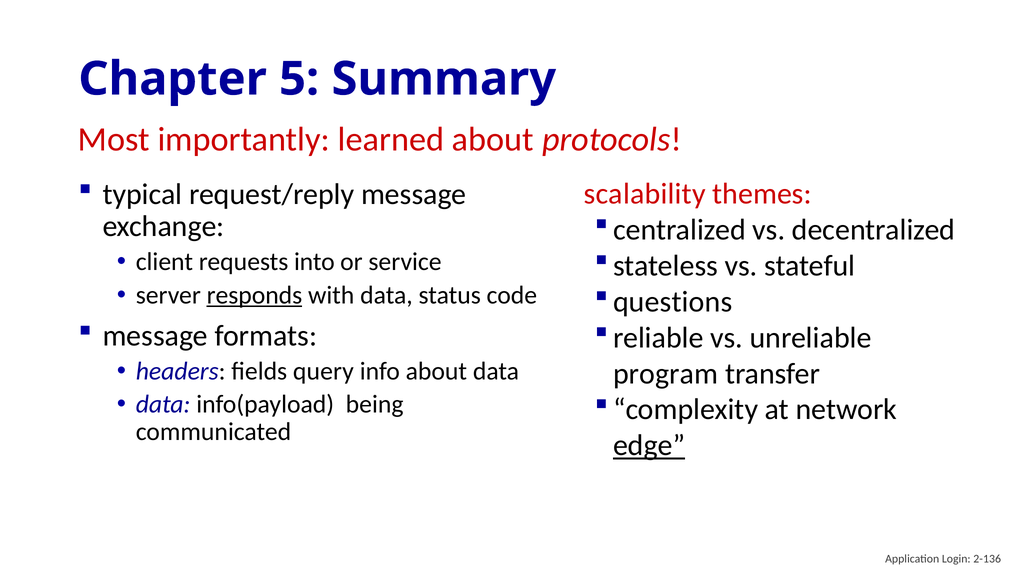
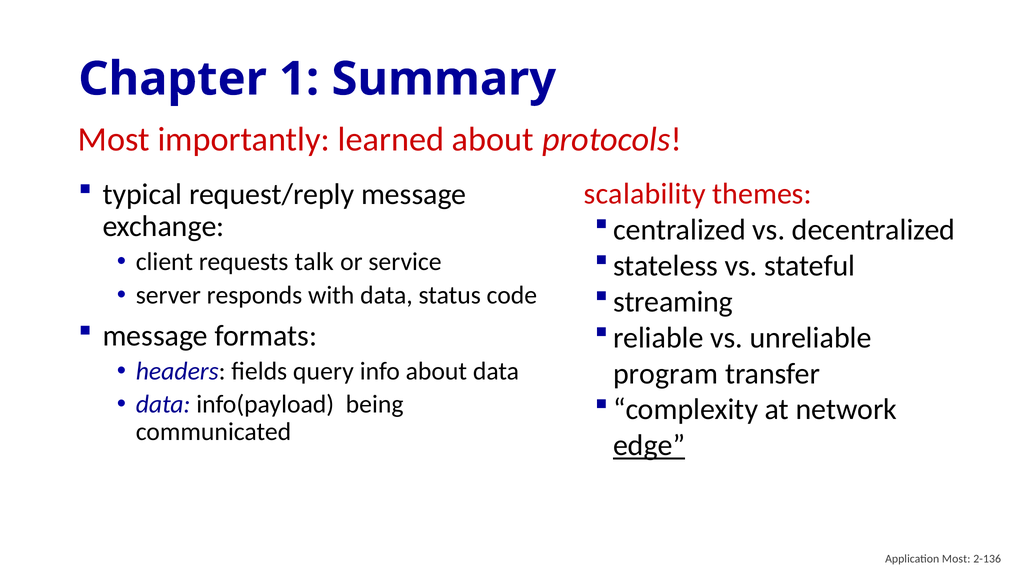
5: 5 -> 1
into: into -> talk
responds underline: present -> none
questions: questions -> streaming
Application Login: Login -> Most
